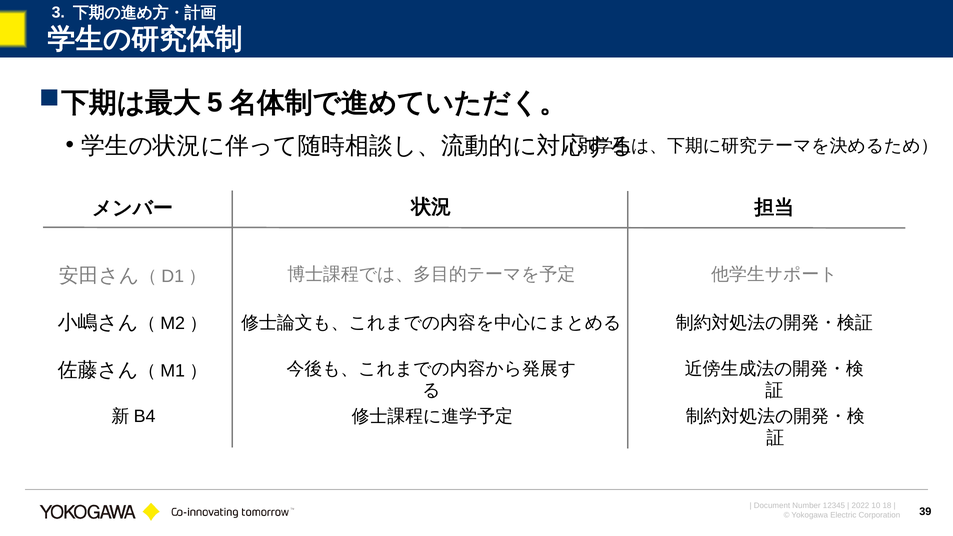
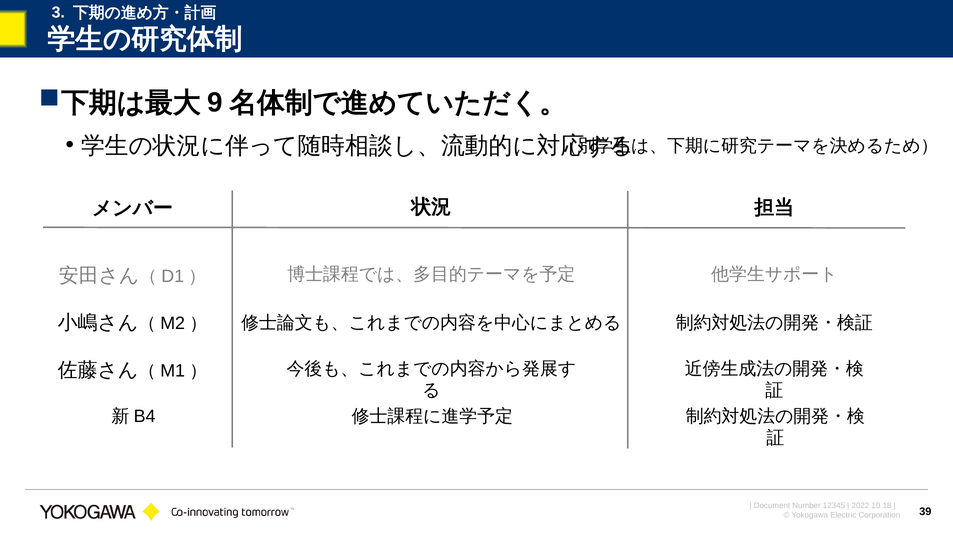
5: 5 -> 9
